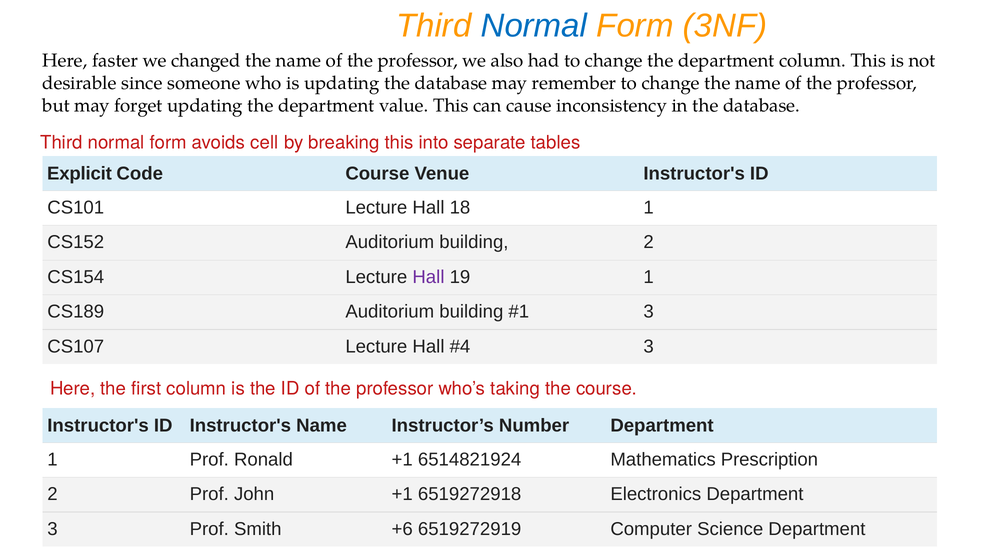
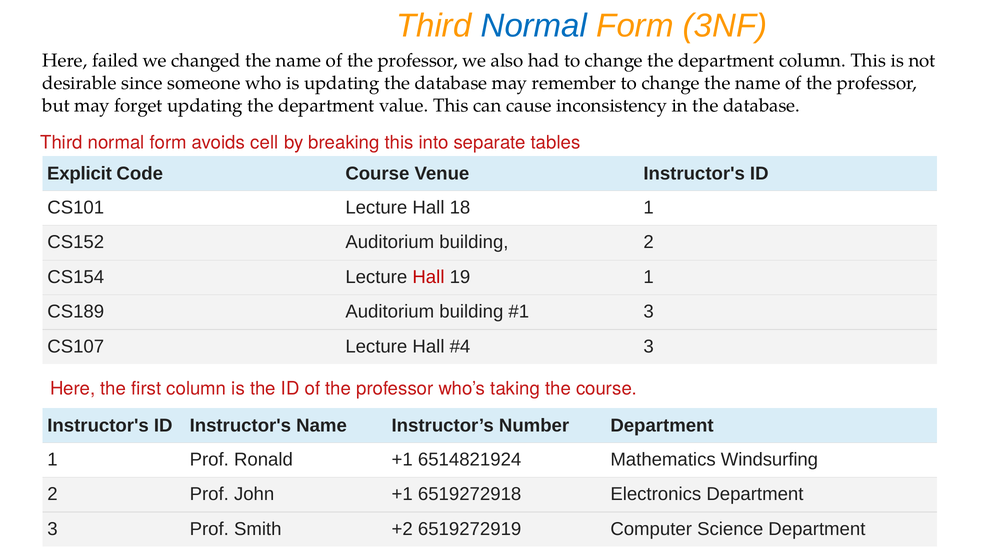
faster: faster -> failed
Hall at (428, 277) colour: purple -> red
Prescription: Prescription -> Windsurfing
+6: +6 -> +2
